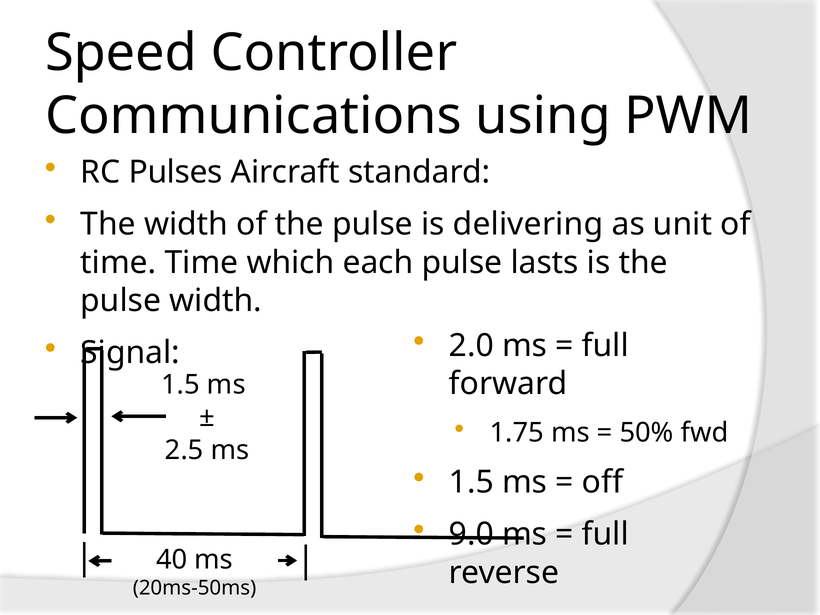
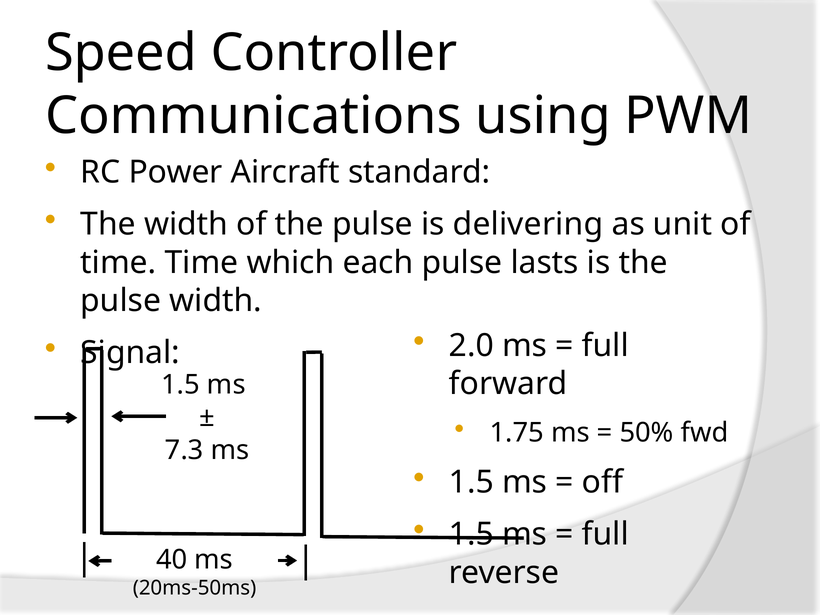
Pulses: Pulses -> Power
2.5: 2.5 -> 7.3
9.0 at (471, 534): 9.0 -> 1.5
